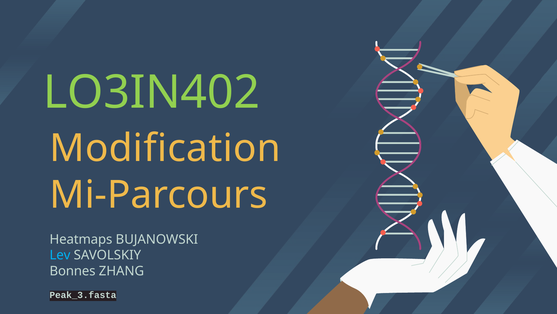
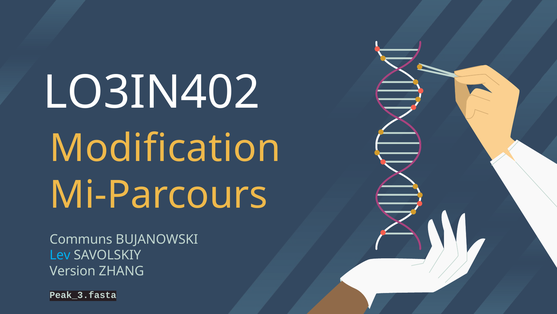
LO3IN402 colour: light green -> white
Heatmaps: Heatmaps -> Communs
Bonnes: Bonnes -> Version
